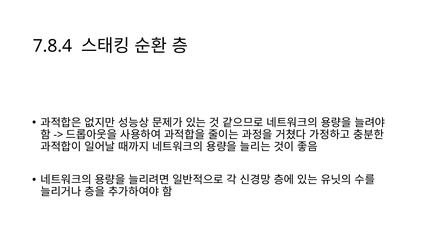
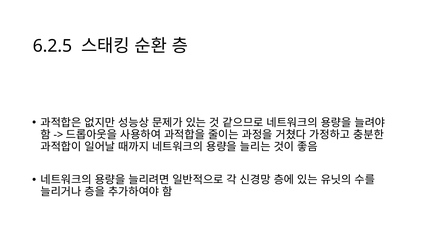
7.8.4: 7.8.4 -> 6.2.5
